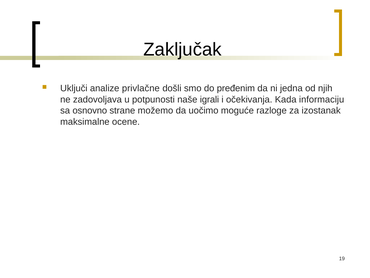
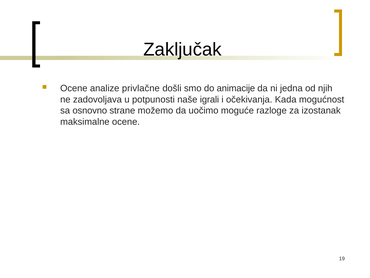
Uključi at (74, 88): Uključi -> Ocene
pređenim: pređenim -> animacije
informaciju: informaciju -> mogućnost
